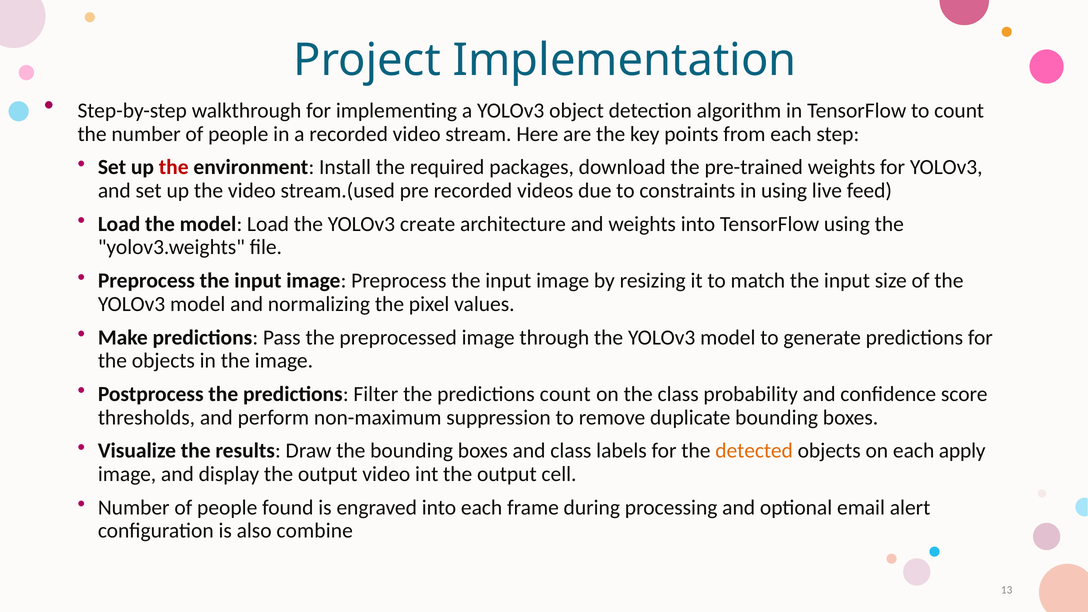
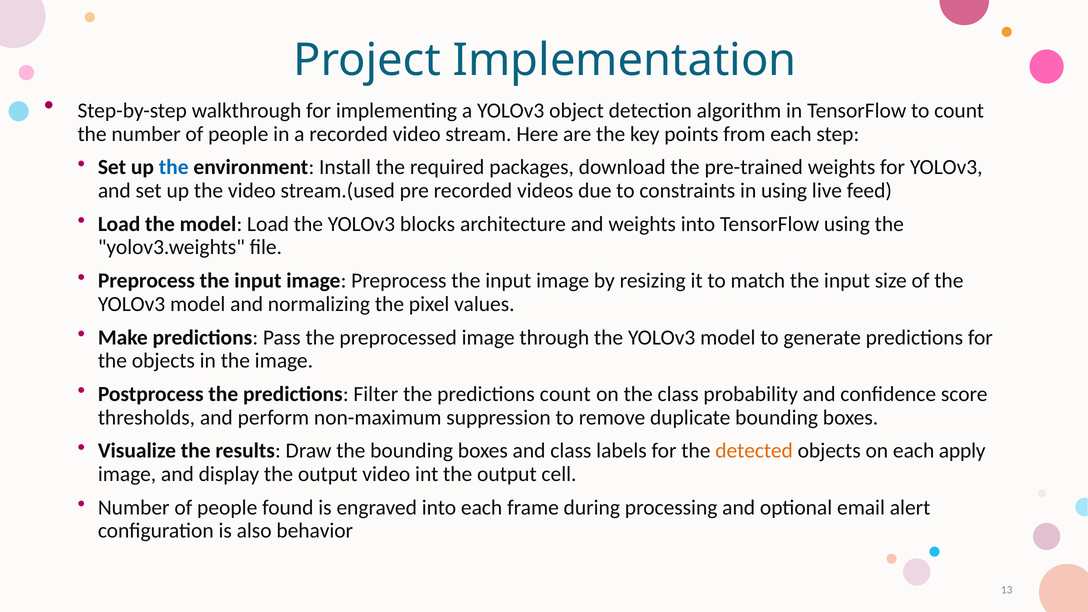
the at (174, 167) colour: red -> blue
create: create -> blocks
combine: combine -> behavior
